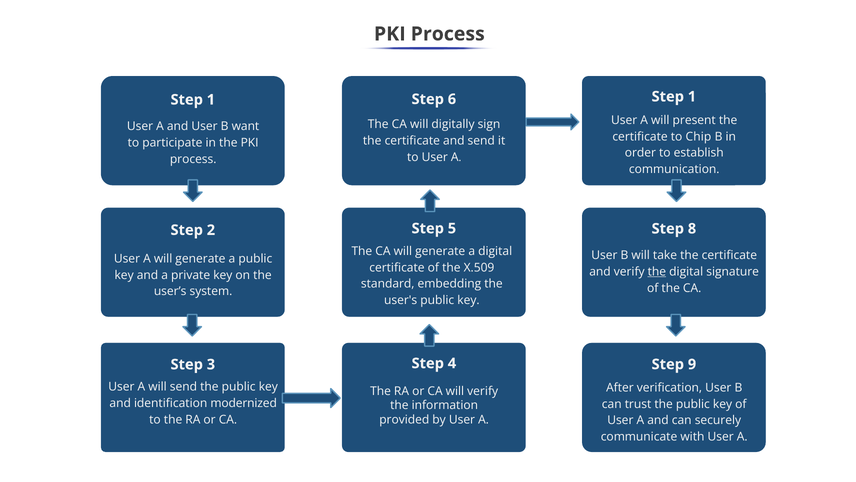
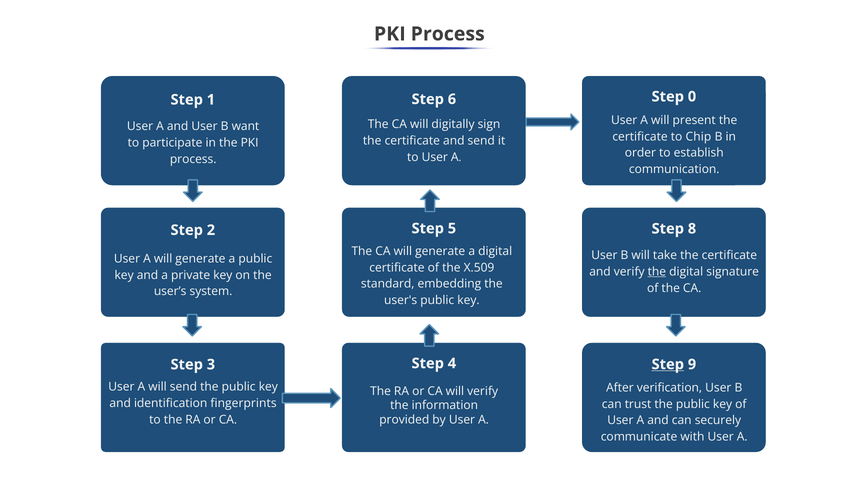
1 at (692, 97): 1 -> 0
Step at (668, 364) underline: none -> present
modernized: modernized -> fingerprints
